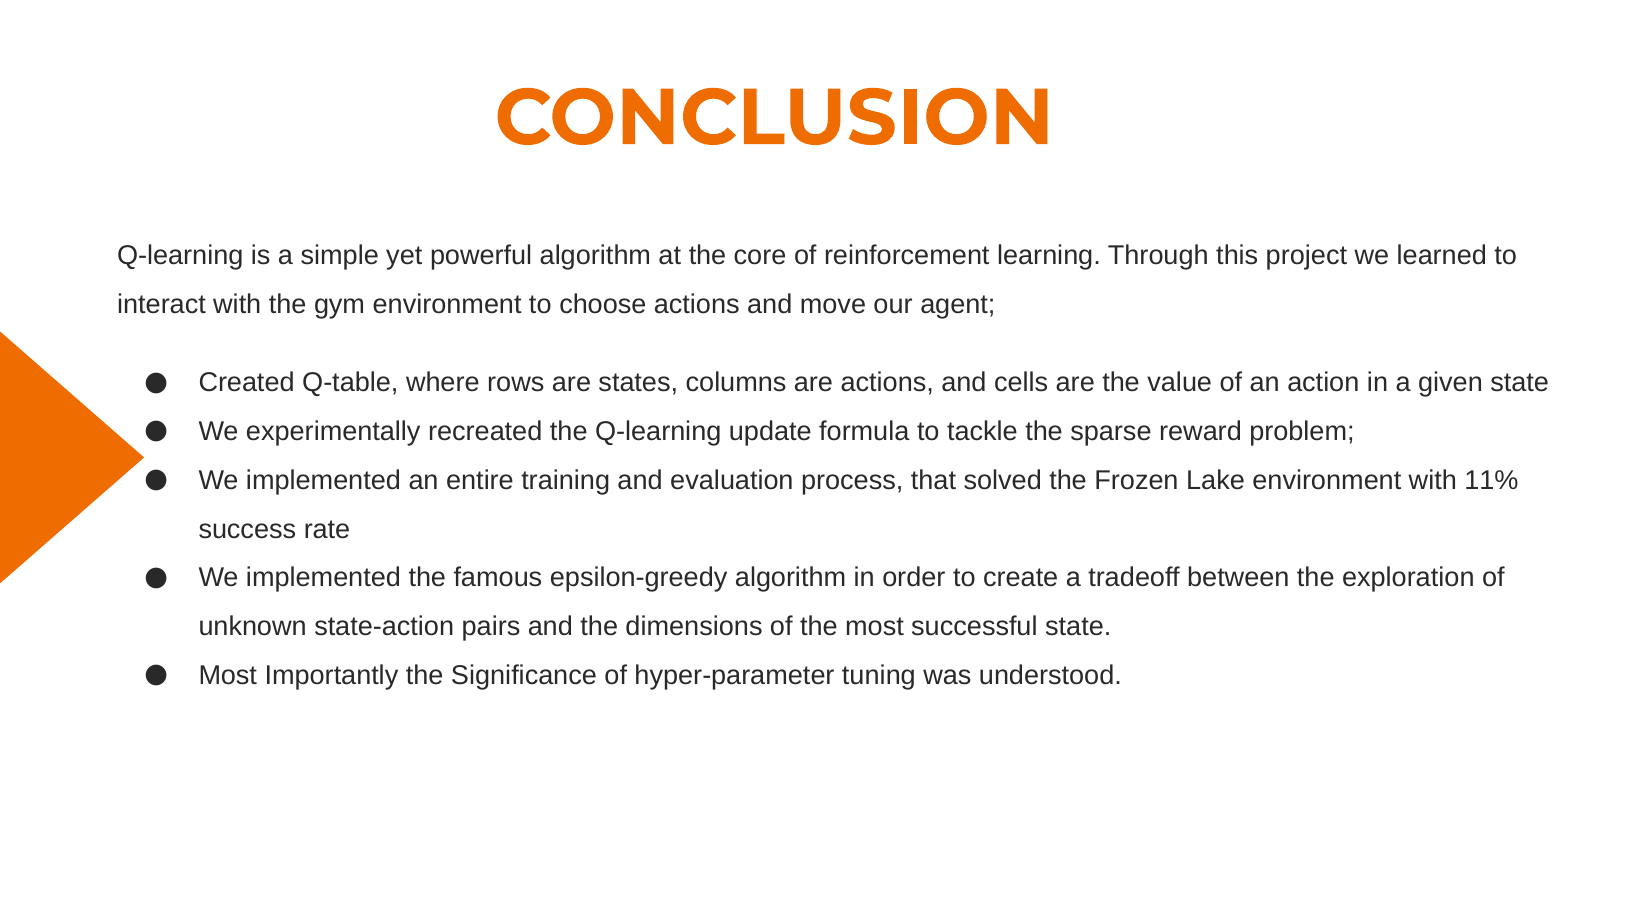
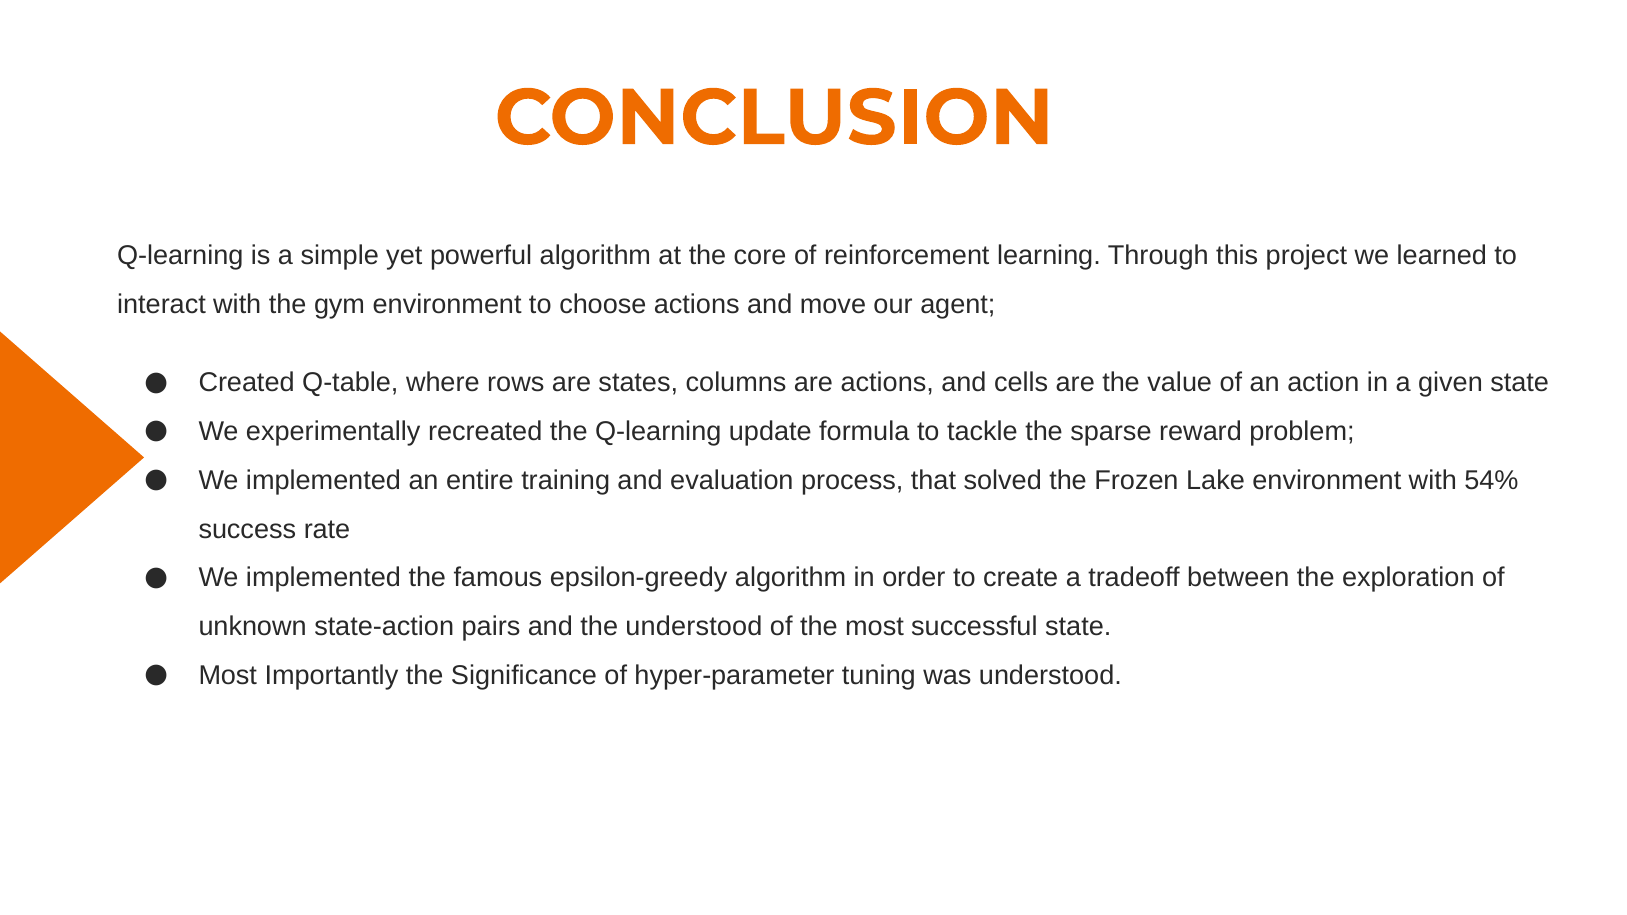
11%: 11% -> 54%
the dimensions: dimensions -> understood
